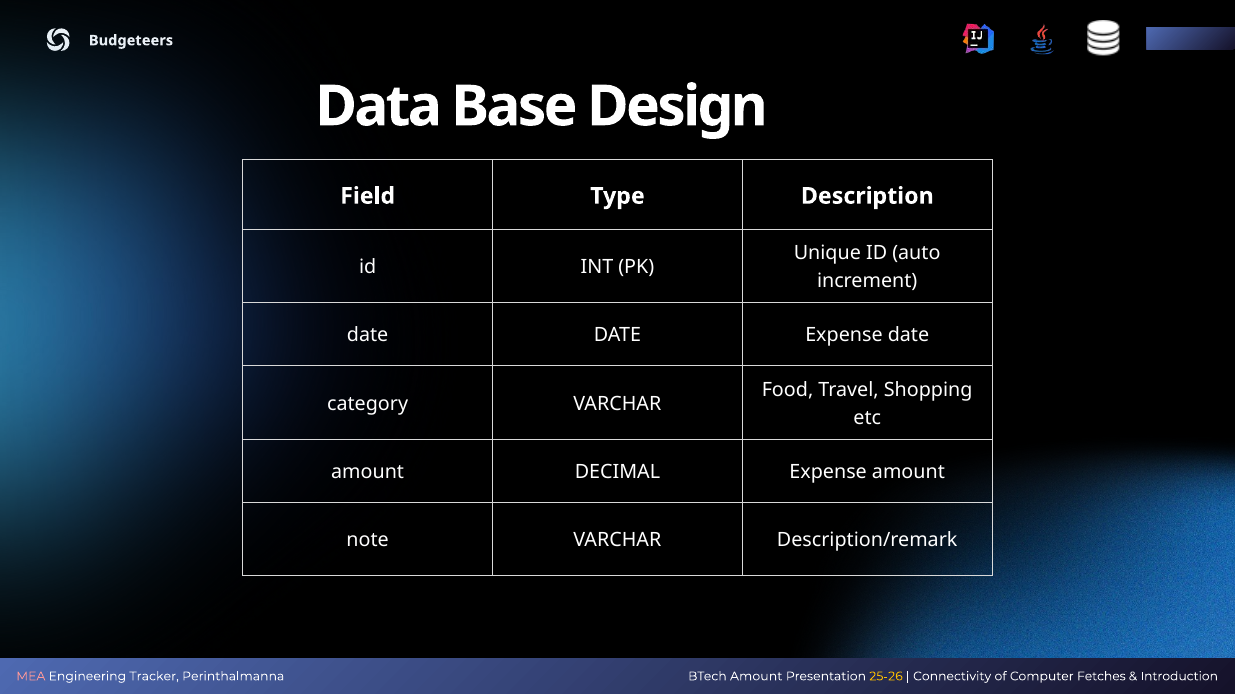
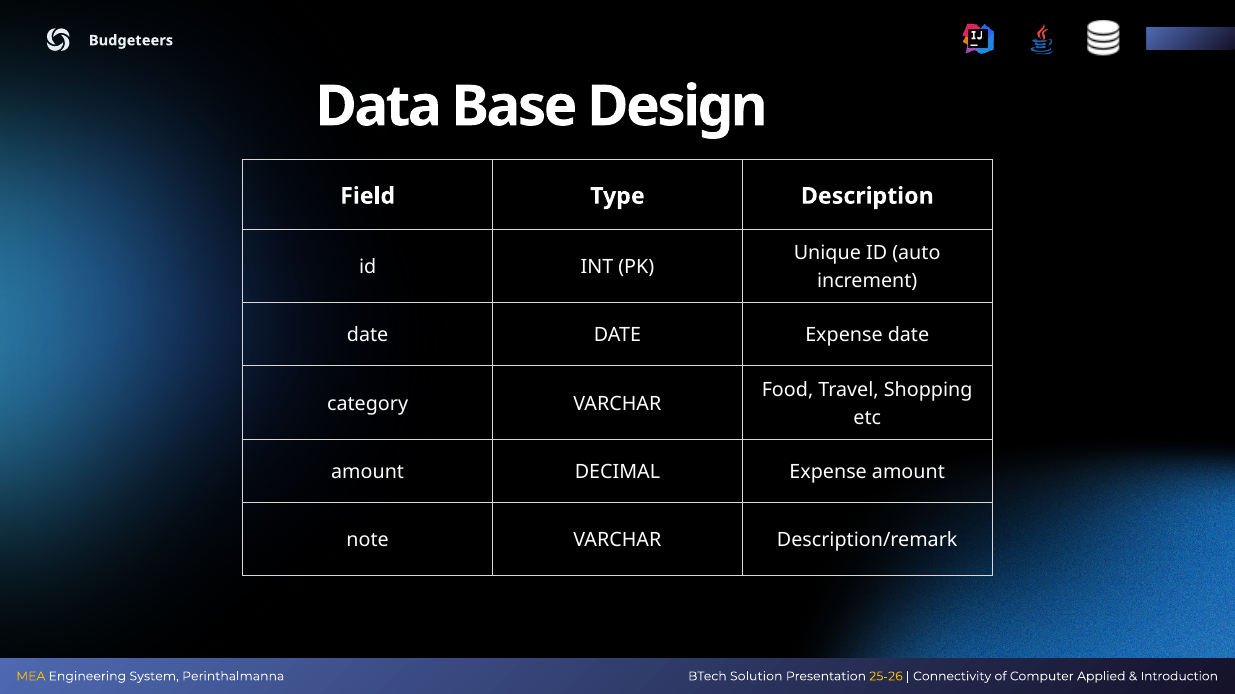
MEA colour: pink -> yellow
Tracker: Tracker -> System
BTech Amount: Amount -> Solution
Fetches: Fetches -> Applied
